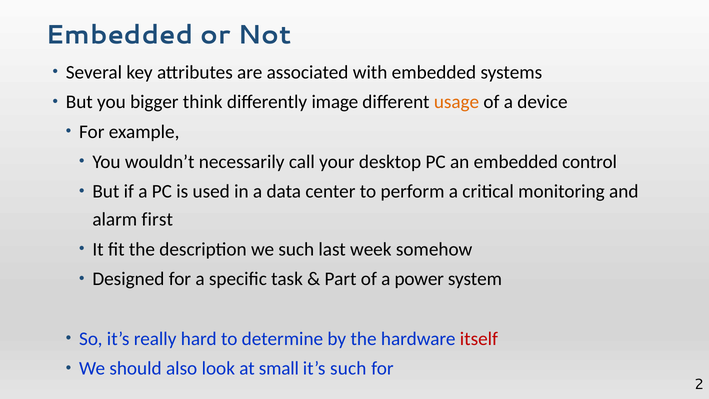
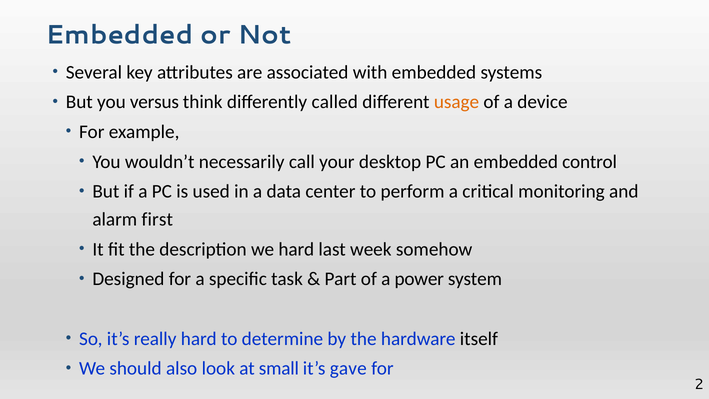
bigger: bigger -> versus
image: image -> called
we such: such -> hard
itself colour: red -> black
it’s such: such -> gave
